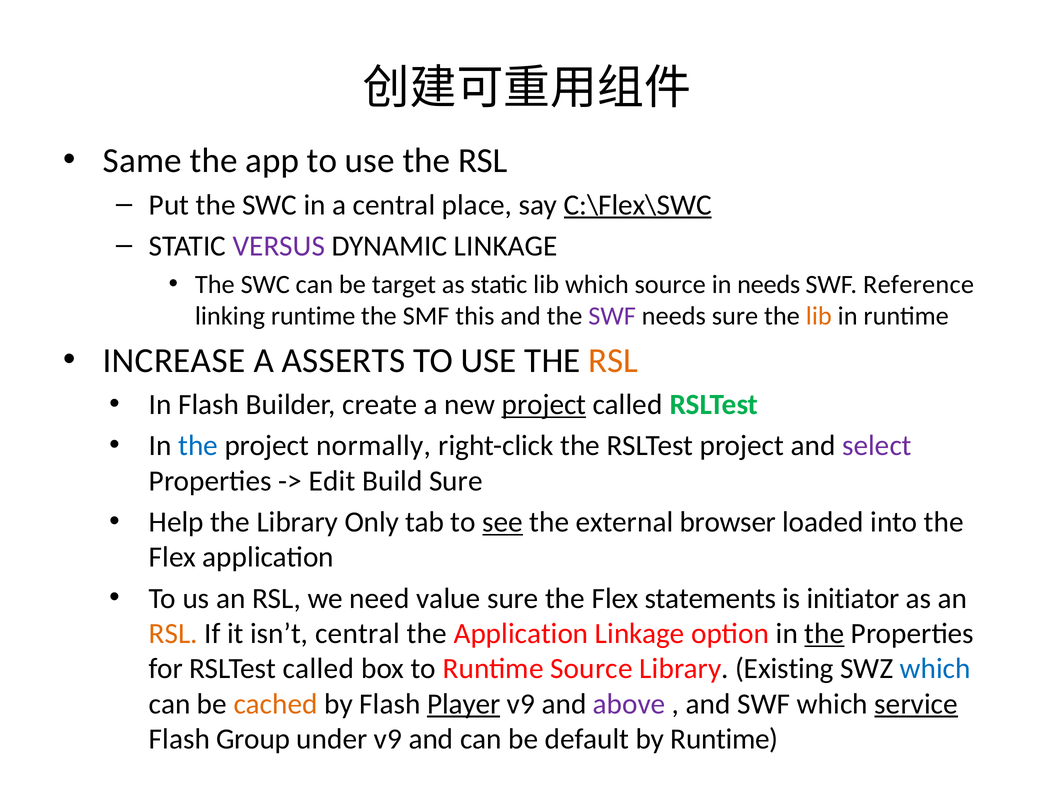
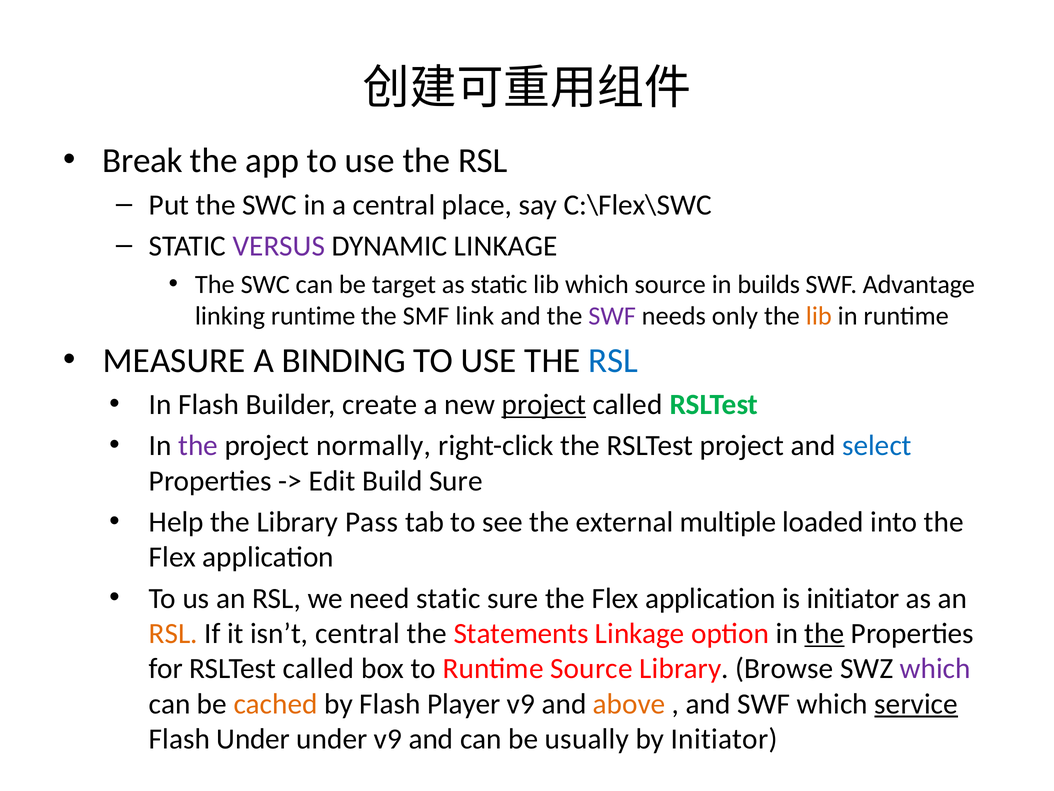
Same: Same -> Break
C:\Flex\SWC underline: present -> none
in needs: needs -> builds
Reference: Reference -> Advantage
this: this -> link
needs sure: sure -> only
INCREASE: INCREASE -> MEASURE
ASSERTS: ASSERTS -> BINDING
RSL at (613, 360) colour: orange -> blue
the at (198, 446) colour: blue -> purple
select colour: purple -> blue
Only: Only -> Pass
see underline: present -> none
browser: browser -> multiple
need value: value -> static
sure the Flex statements: statements -> application
the Application: Application -> Statements
Existing: Existing -> Browse
which at (935, 668) colour: blue -> purple
Player underline: present -> none
above colour: purple -> orange
Flash Group: Group -> Under
default: default -> usually
by Runtime: Runtime -> Initiator
